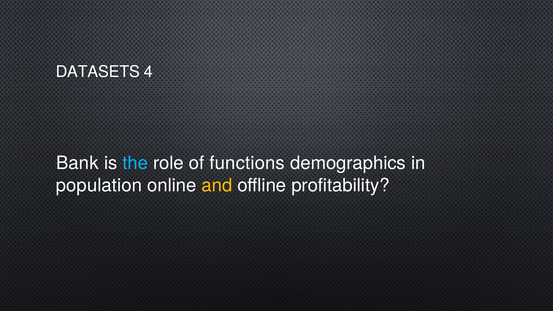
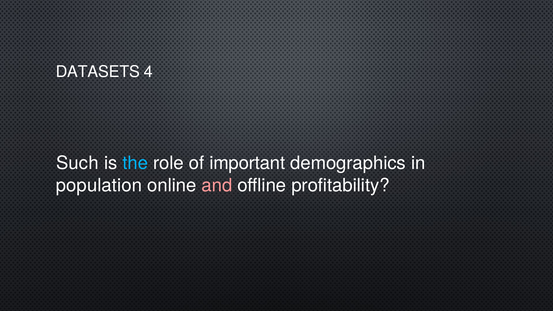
Bank: Bank -> Such
functions: functions -> important
and colour: yellow -> pink
